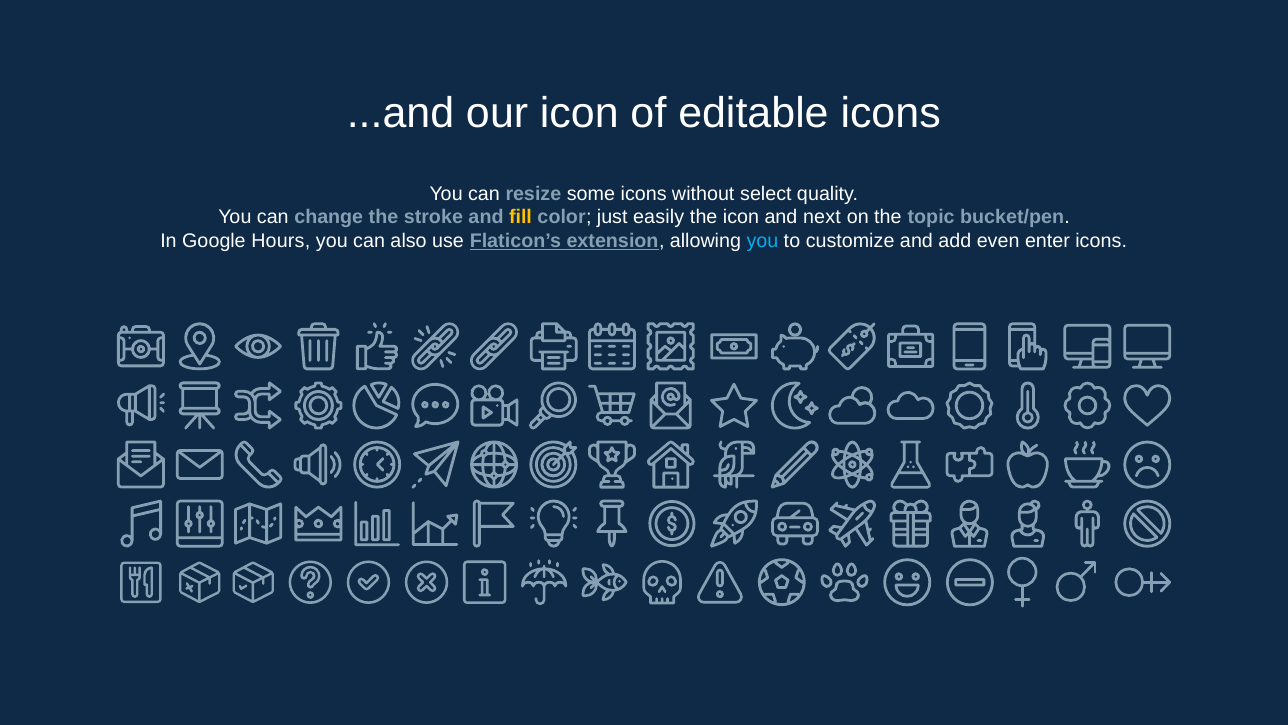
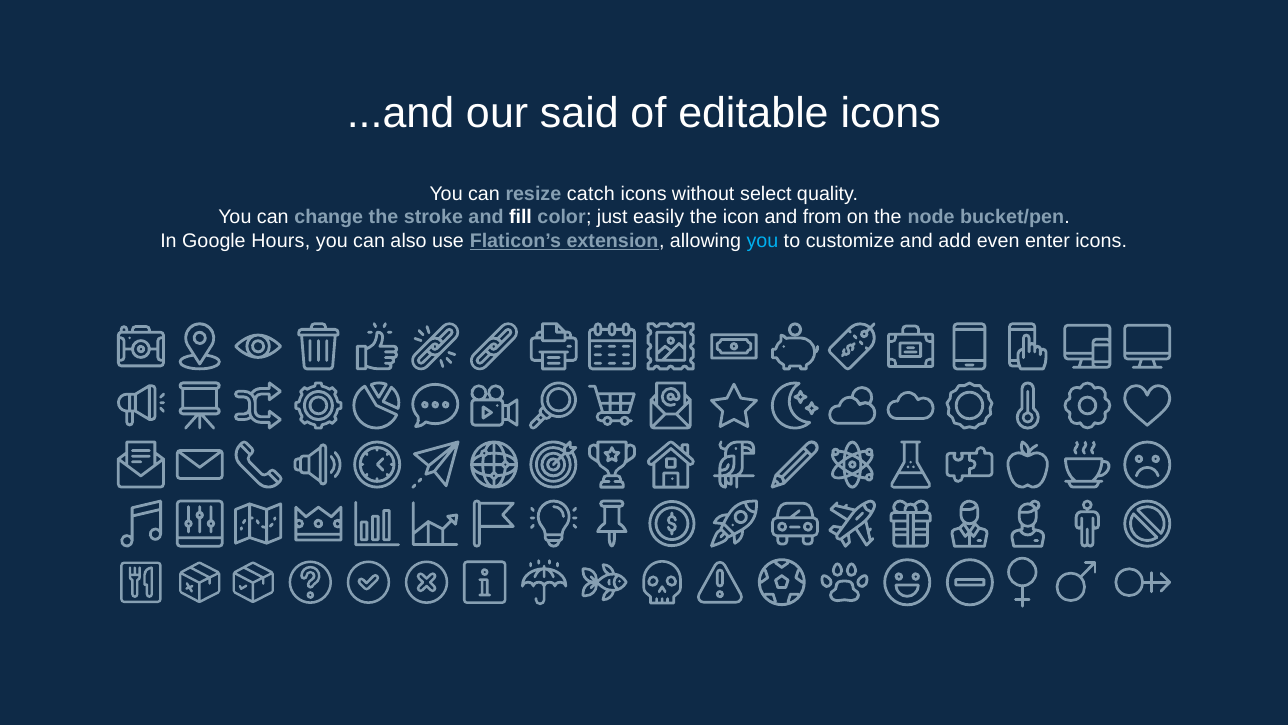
our icon: icon -> said
some: some -> catch
fill colour: yellow -> white
next: next -> from
topic: topic -> node
